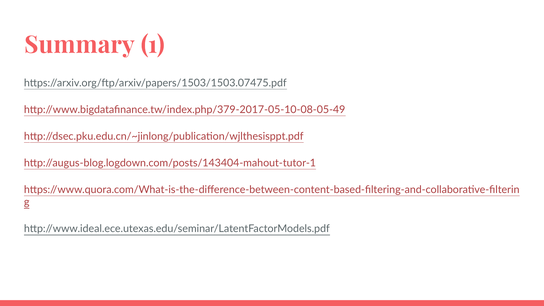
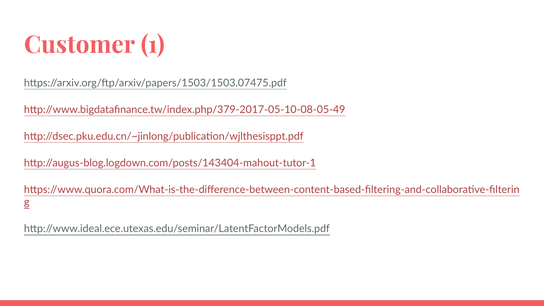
Summary: Summary -> Customer
